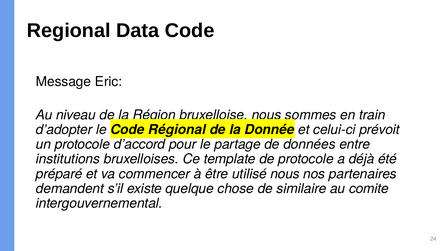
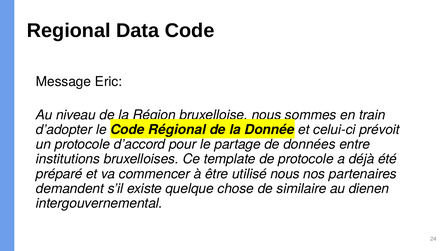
comite: comite -> dienen
